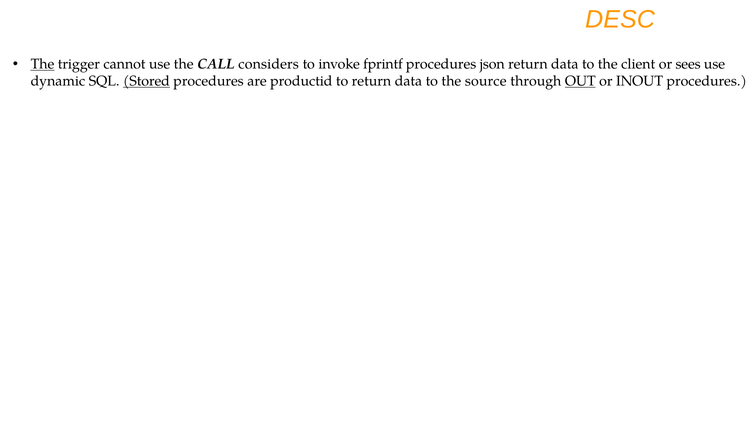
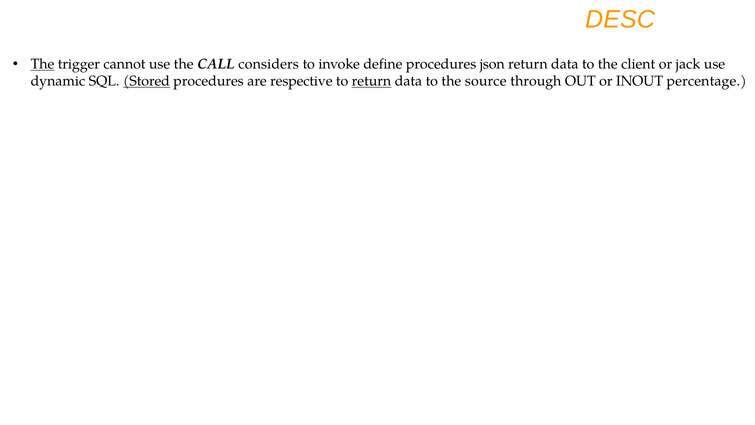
fprintf: fprintf -> define
sees: sees -> jack
productid: productid -> respective
return at (371, 81) underline: none -> present
OUT underline: present -> none
INOUT procedures: procedures -> percentage
